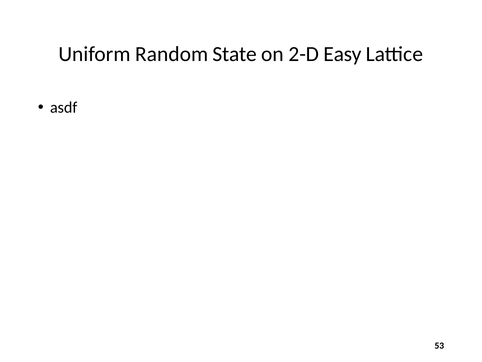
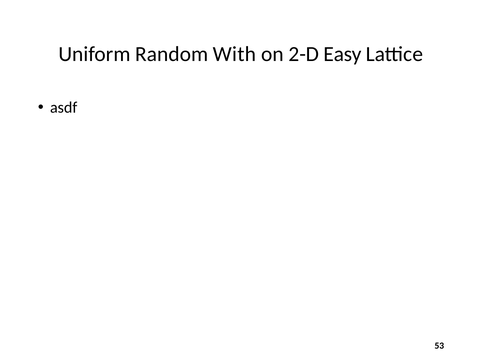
State: State -> With
